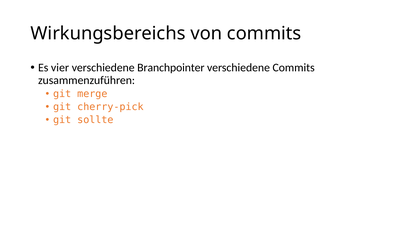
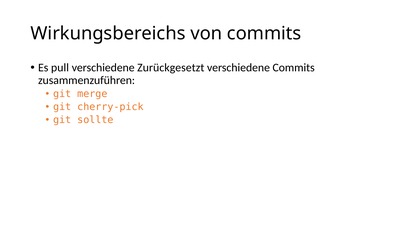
vier: vier -> pull
Branchpointer: Branchpointer -> Zurückgesetzt
